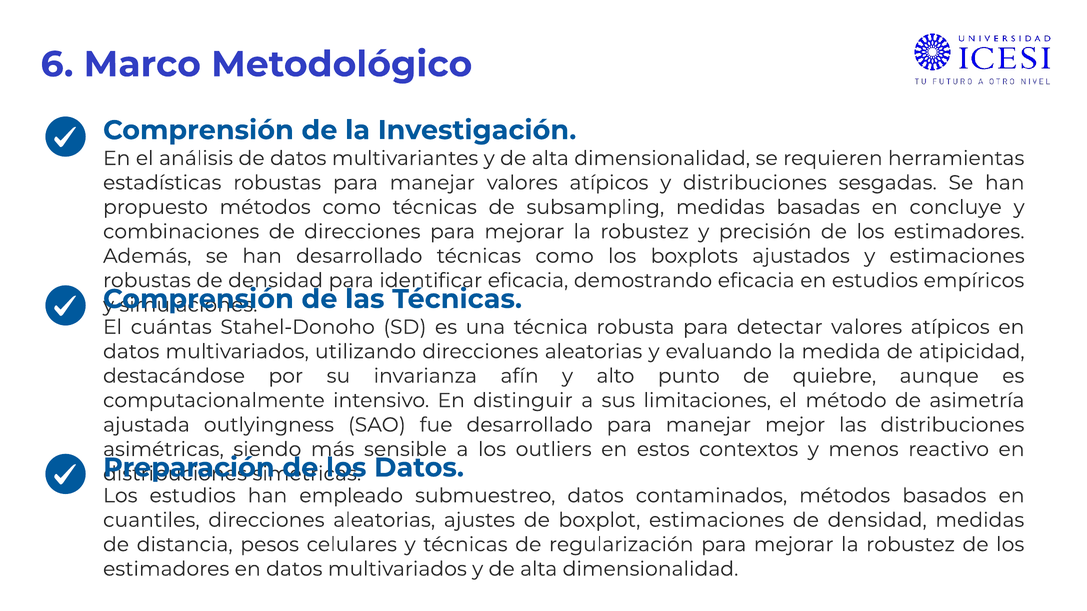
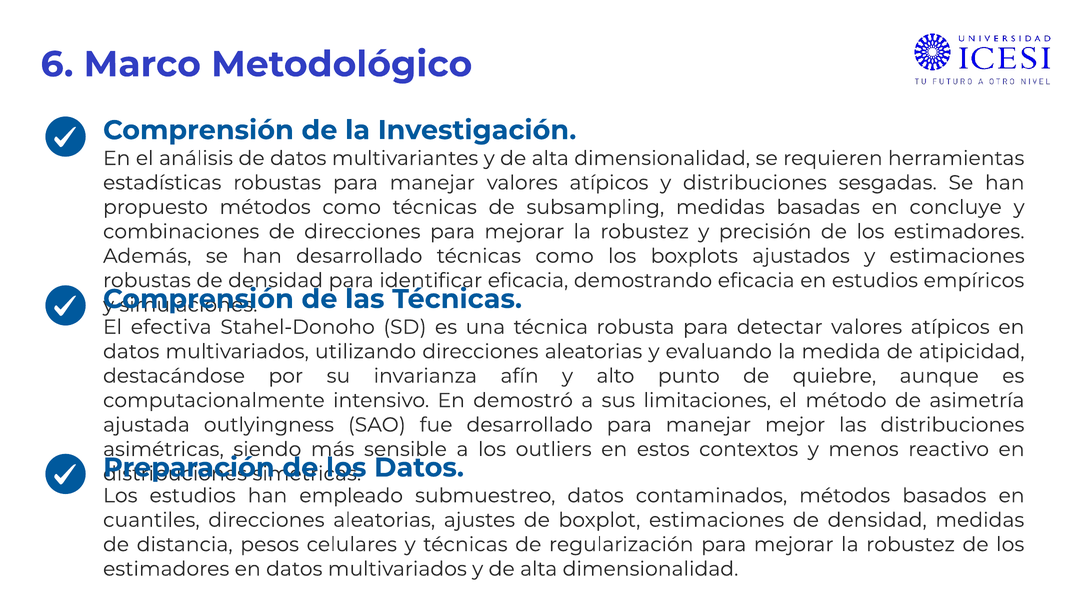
cuántas: cuántas -> efectiva
distinguir: distinguir -> demostró
